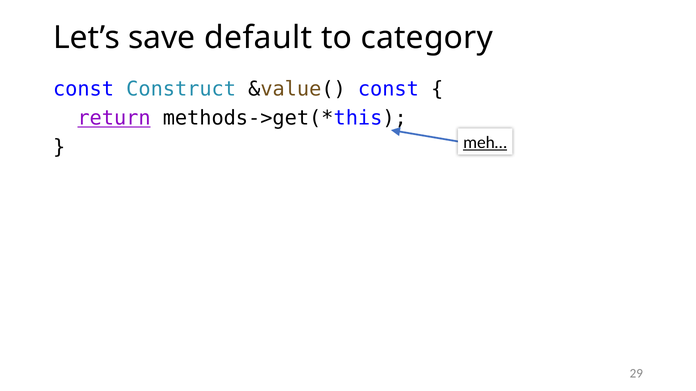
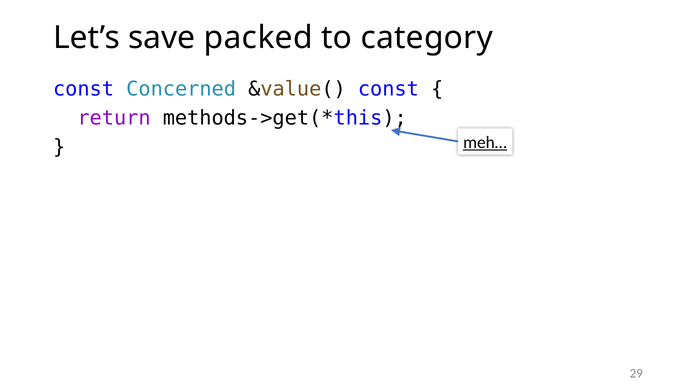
default: default -> packed
Construct: Construct -> Concerned
return underline: present -> none
